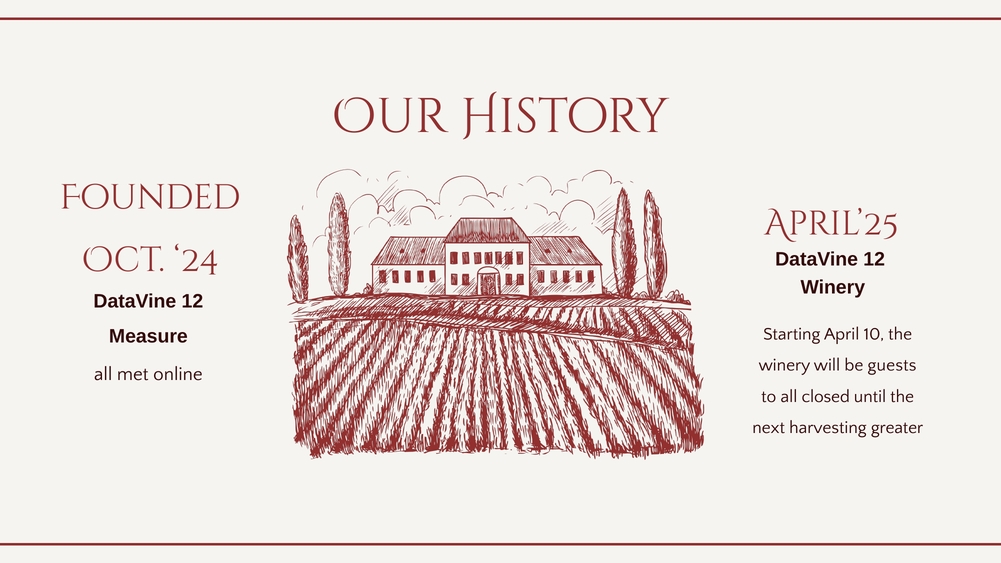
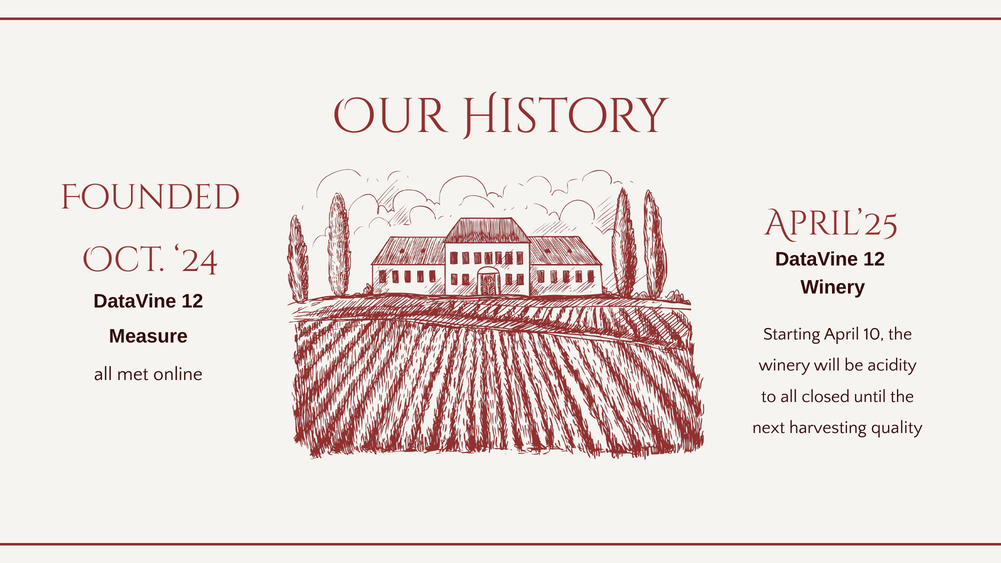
guests: guests -> acidity
greater: greater -> quality
